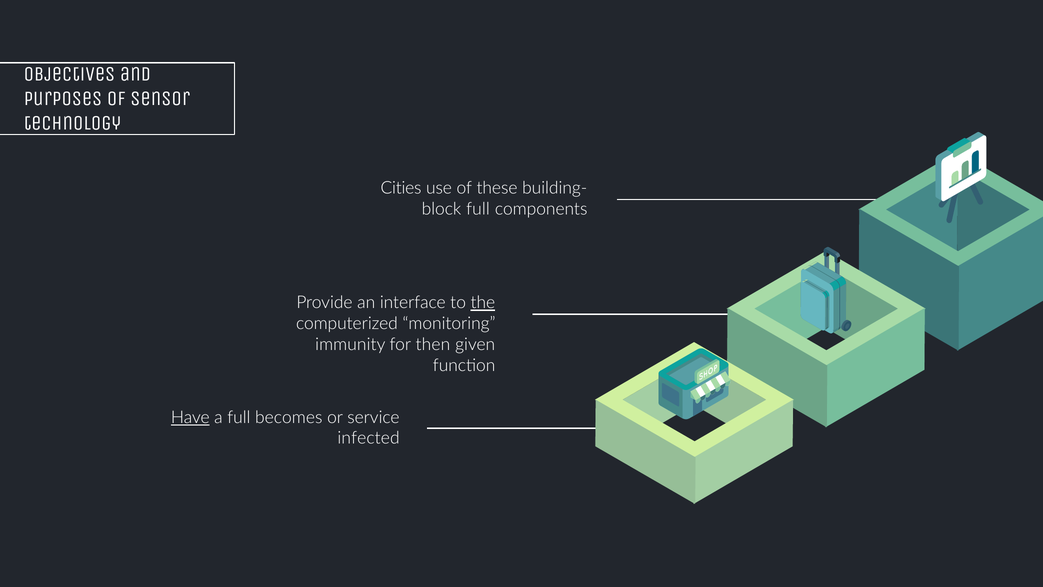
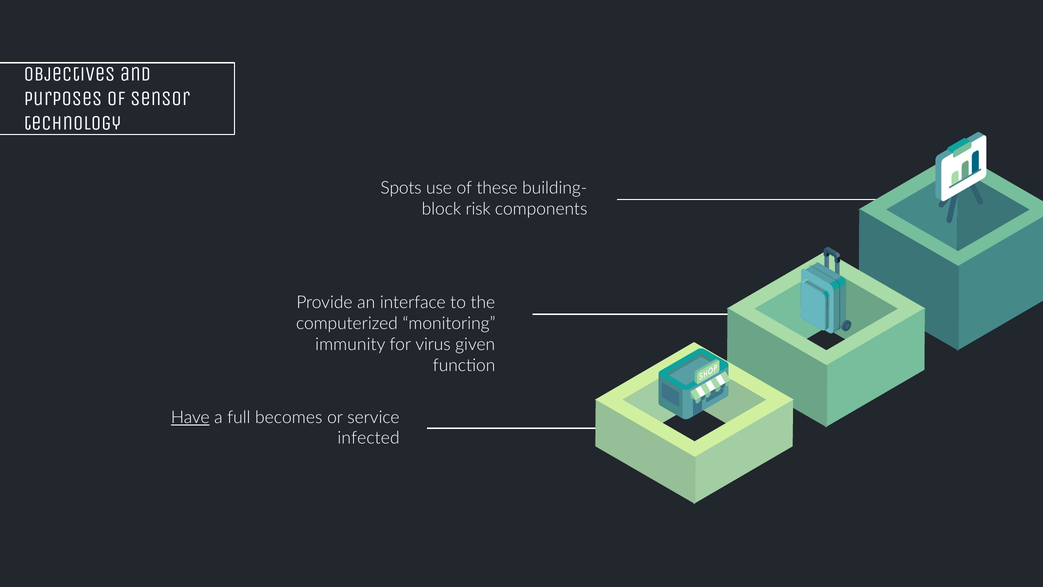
Cities: Cities -> Spots
full at (478, 209): full -> risk
the underline: present -> none
then: then -> virus
